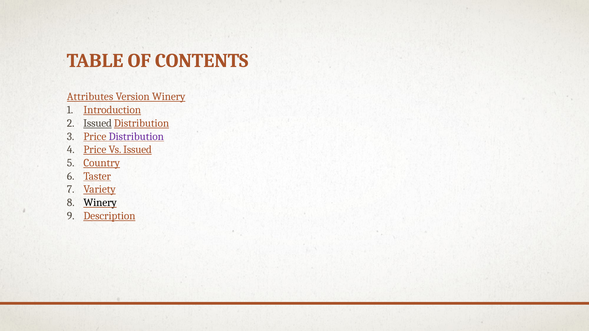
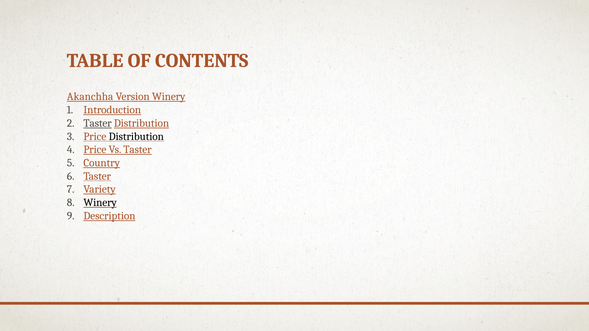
Attributes: Attributes -> Akanchha
Issued at (98, 123): Issued -> Taster
Distribution at (136, 137) colour: purple -> black
Vs Issued: Issued -> Taster
